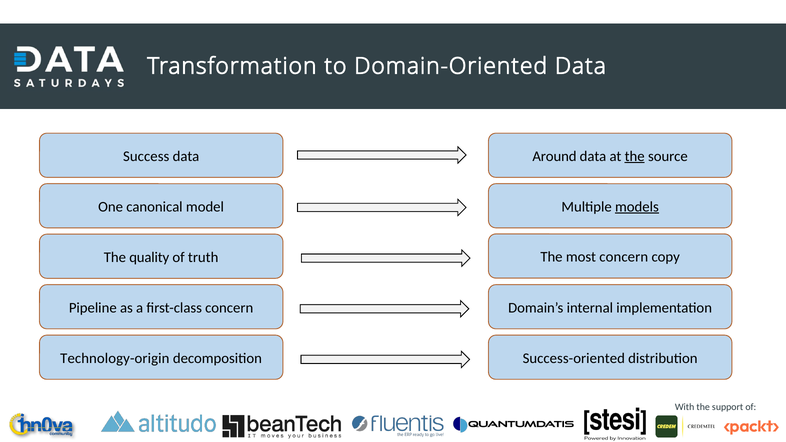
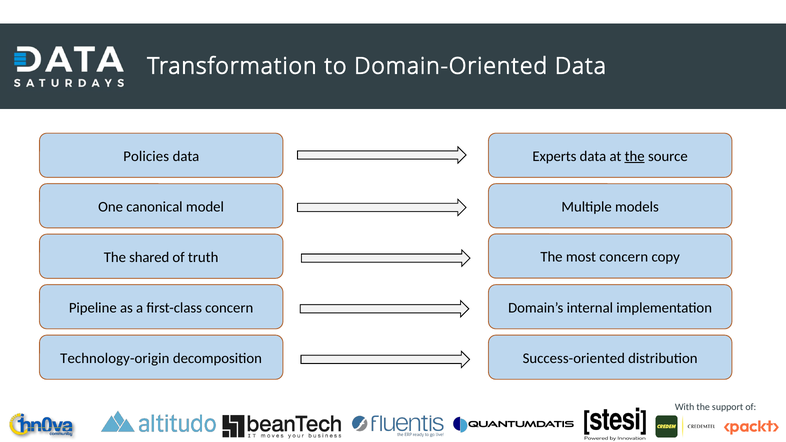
Success: Success -> Policies
Around: Around -> Experts
models underline: present -> none
quality: quality -> shared
